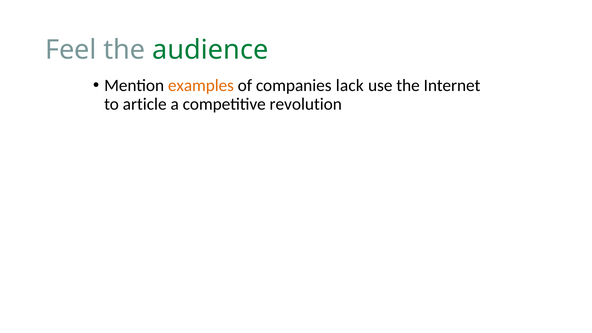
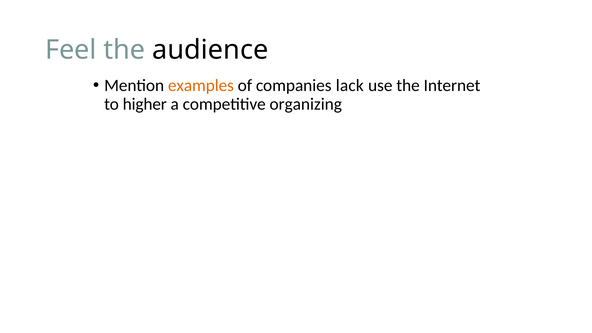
audience colour: green -> black
article: article -> higher
revolution: revolution -> organizing
